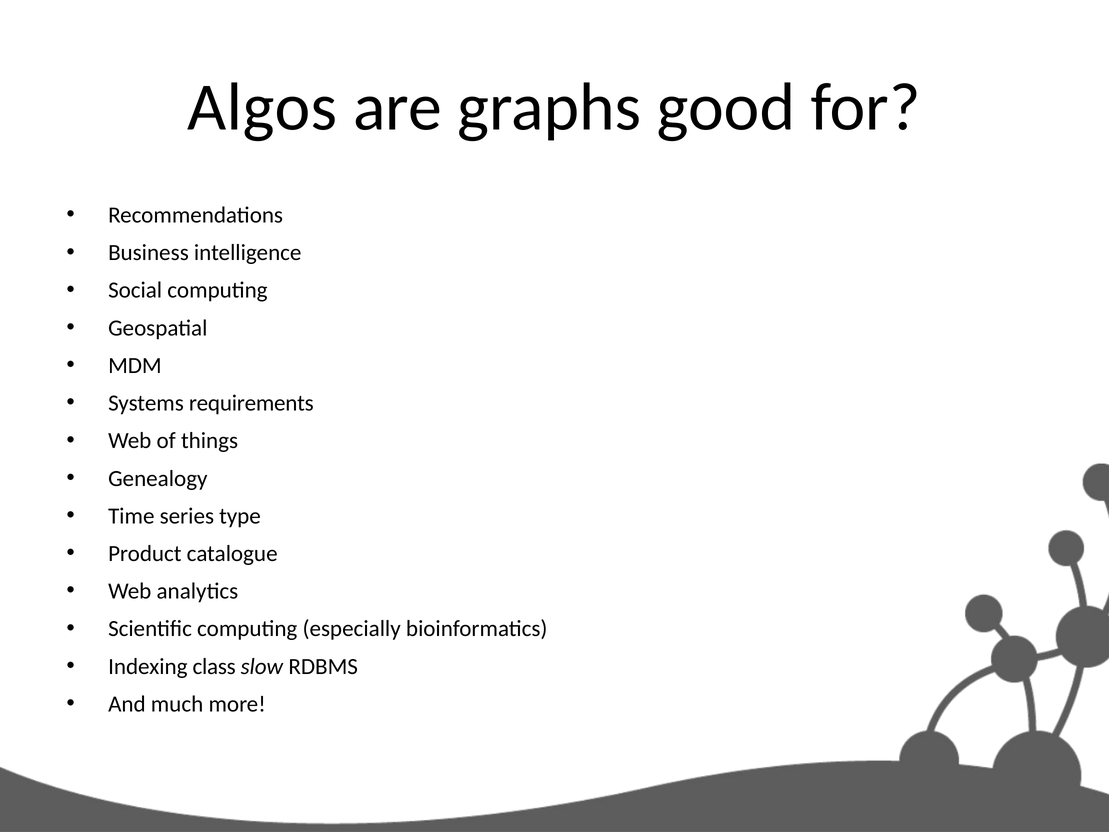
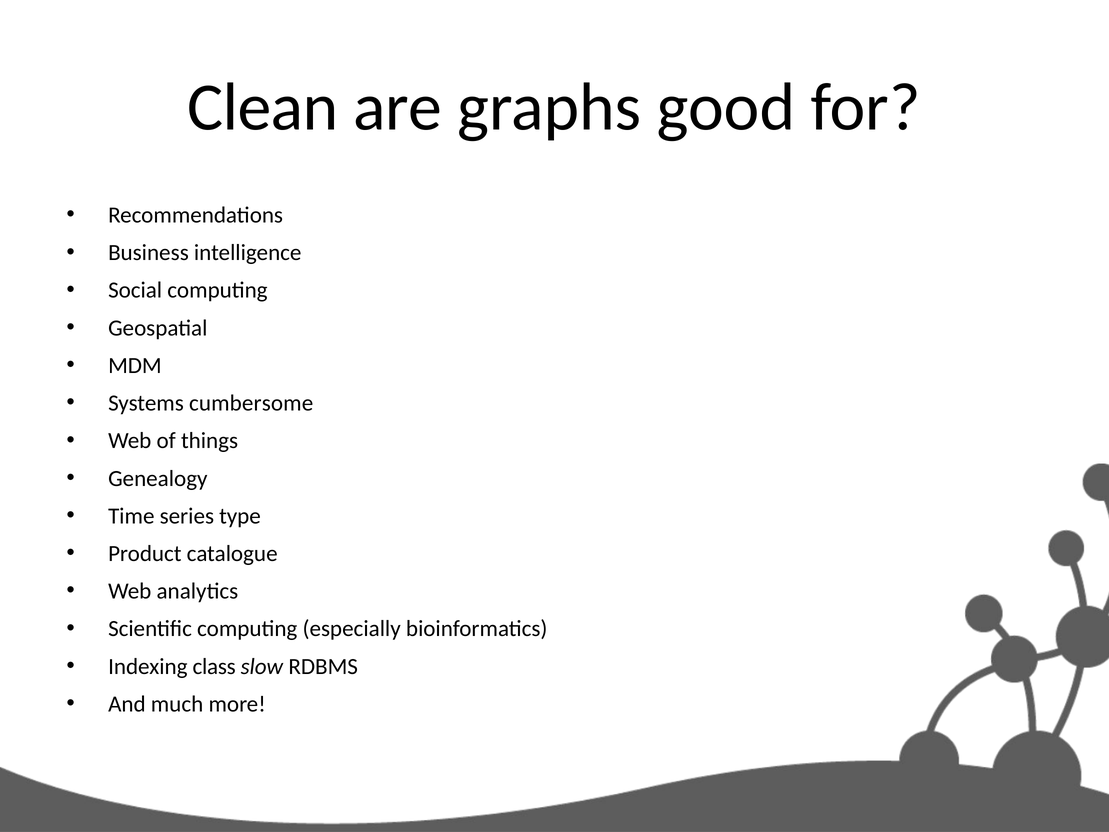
Algos: Algos -> Clean
requirements: requirements -> cumbersome
